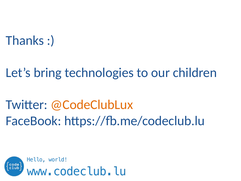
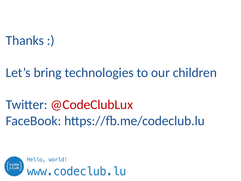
@CodeClubLux colour: orange -> red
